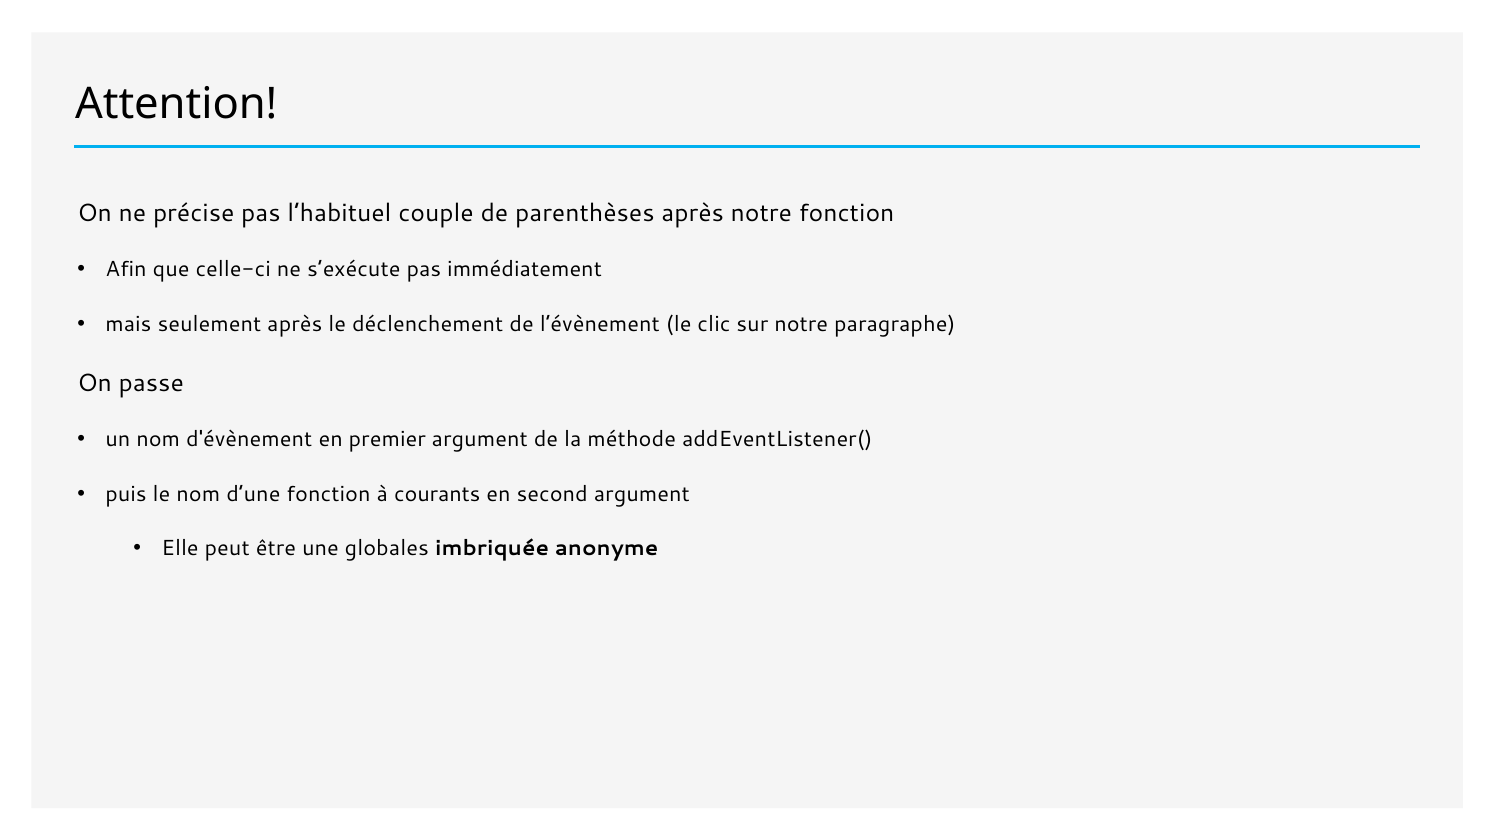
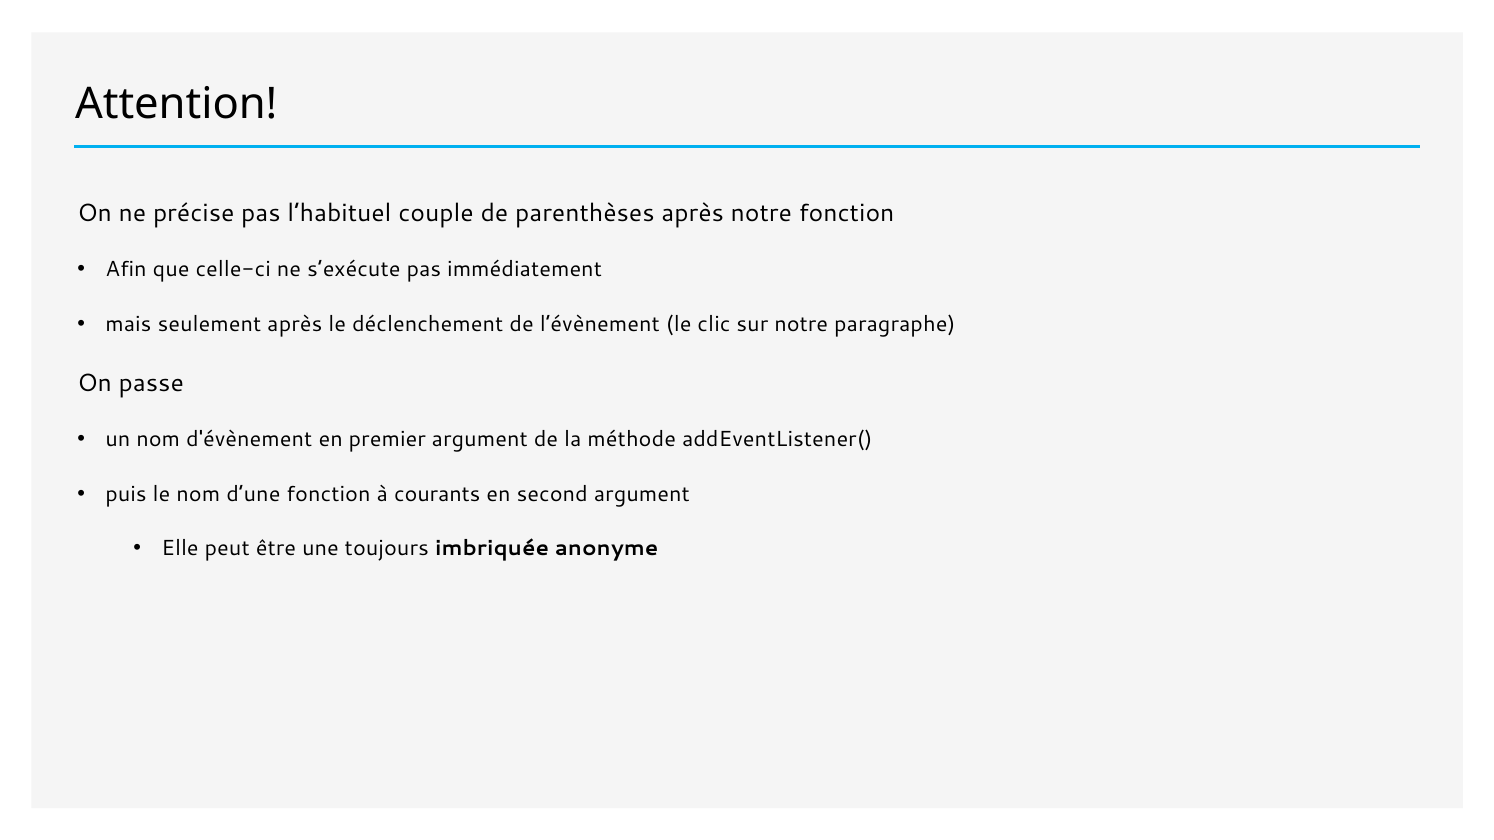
globales: globales -> toujours
